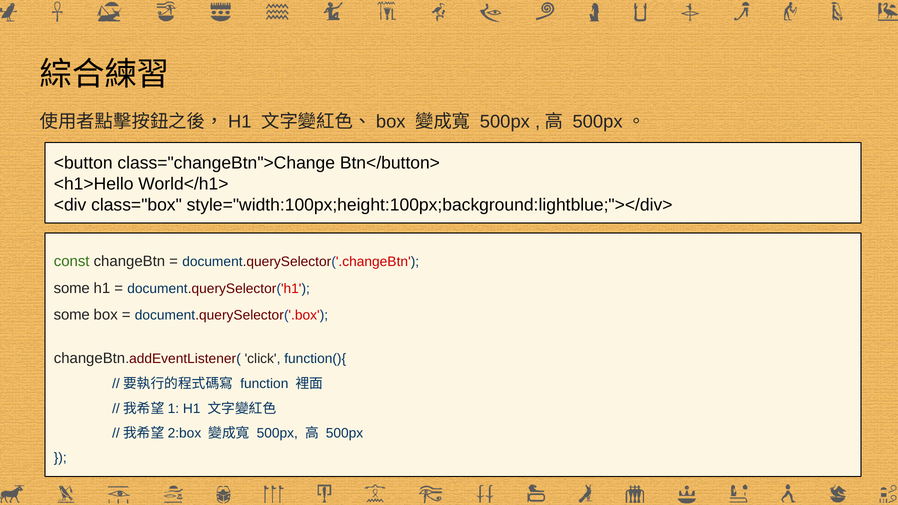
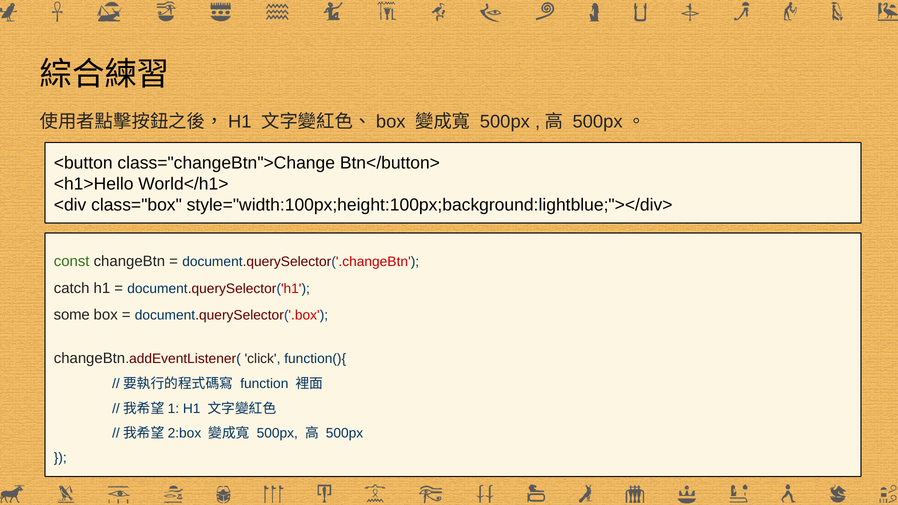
some at (72, 288): some -> catch
